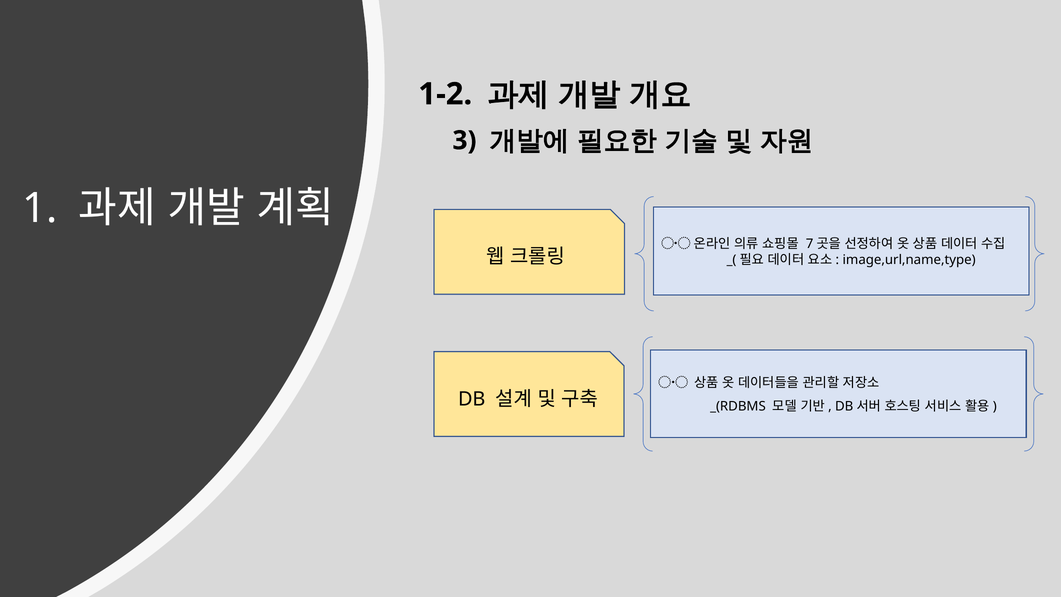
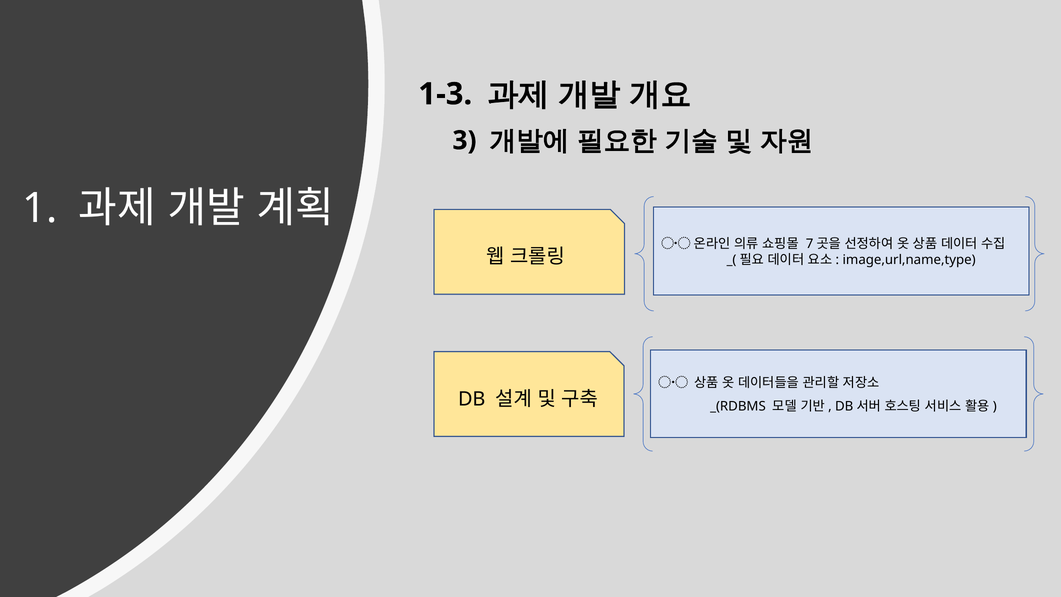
1-2: 1-2 -> 1-3
